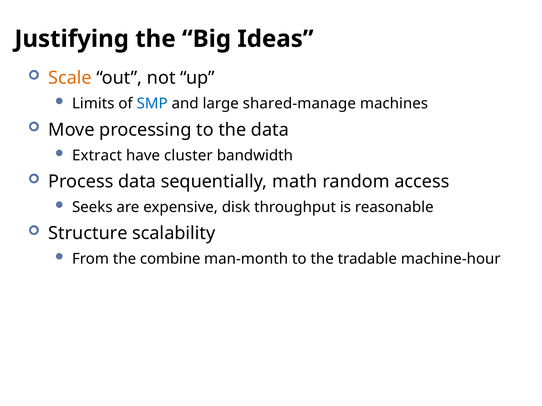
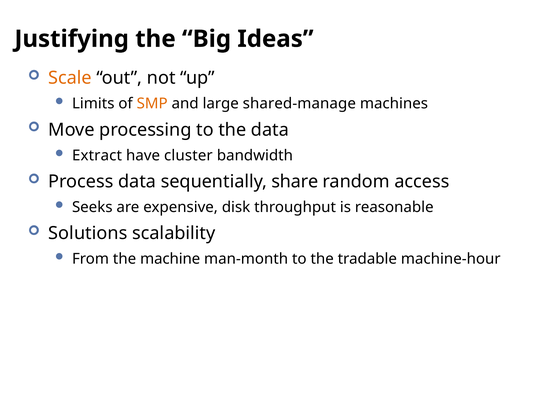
SMP colour: blue -> orange
math: math -> share
Structure: Structure -> Solutions
combine: combine -> machine
